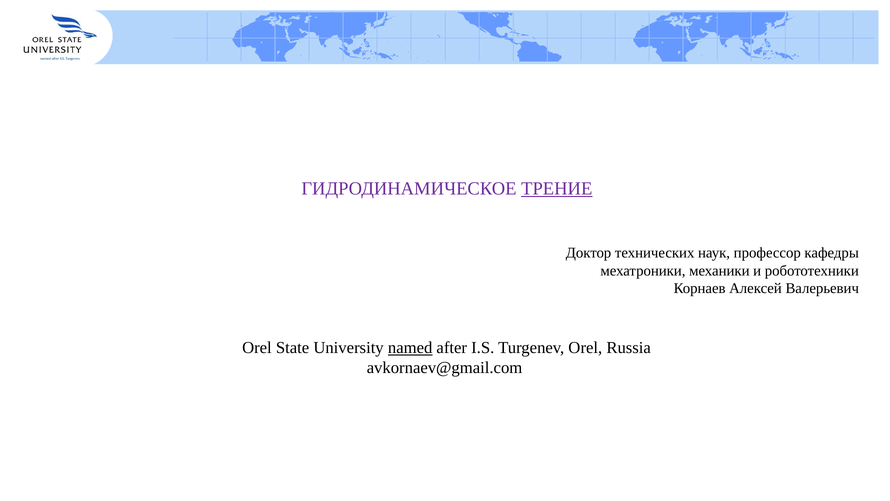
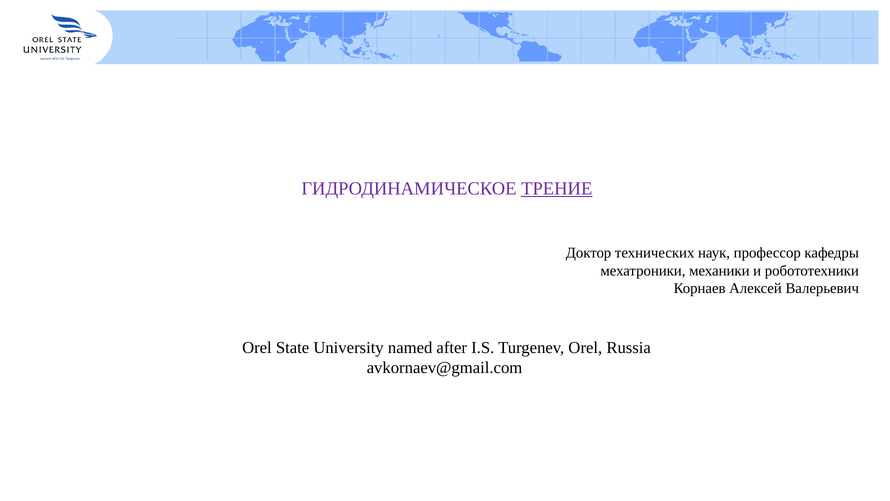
named underline: present -> none
